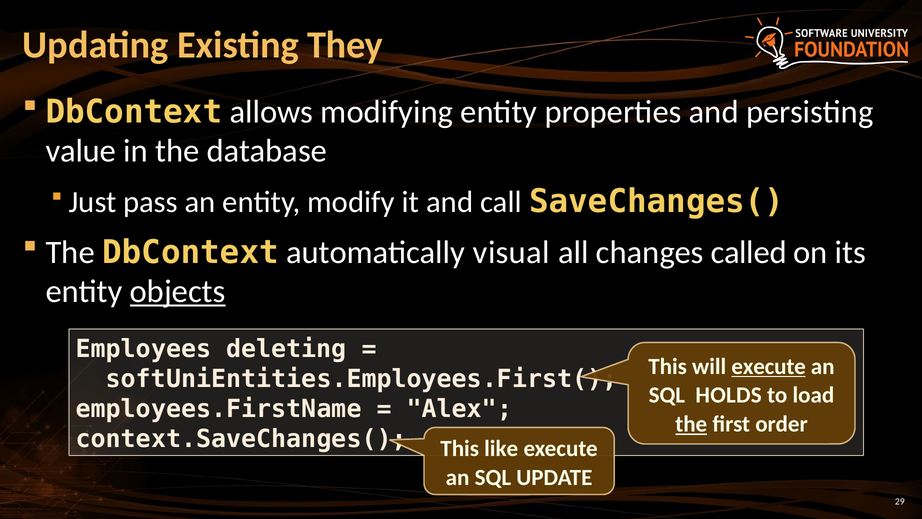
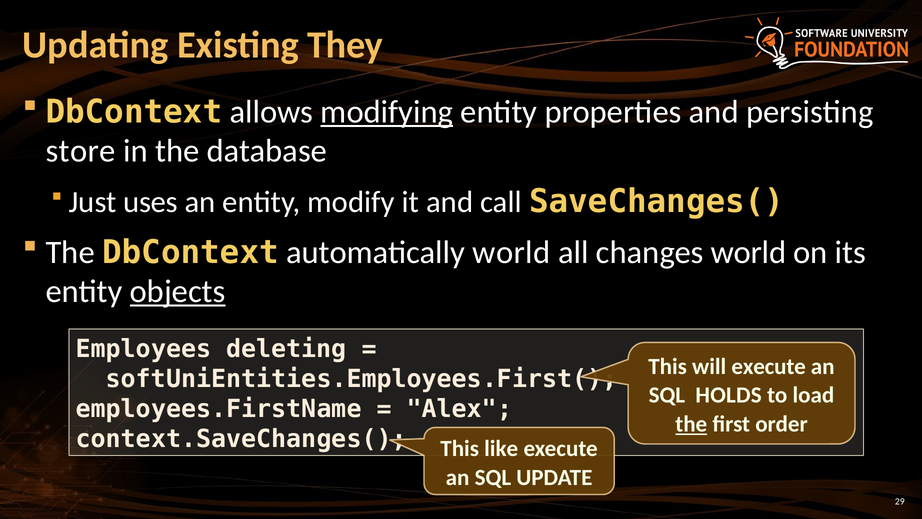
modifying underline: none -> present
value: value -> store
pass: pass -> uses
automatically visual: visual -> world
changes called: called -> world
execute at (769, 366) underline: present -> none
